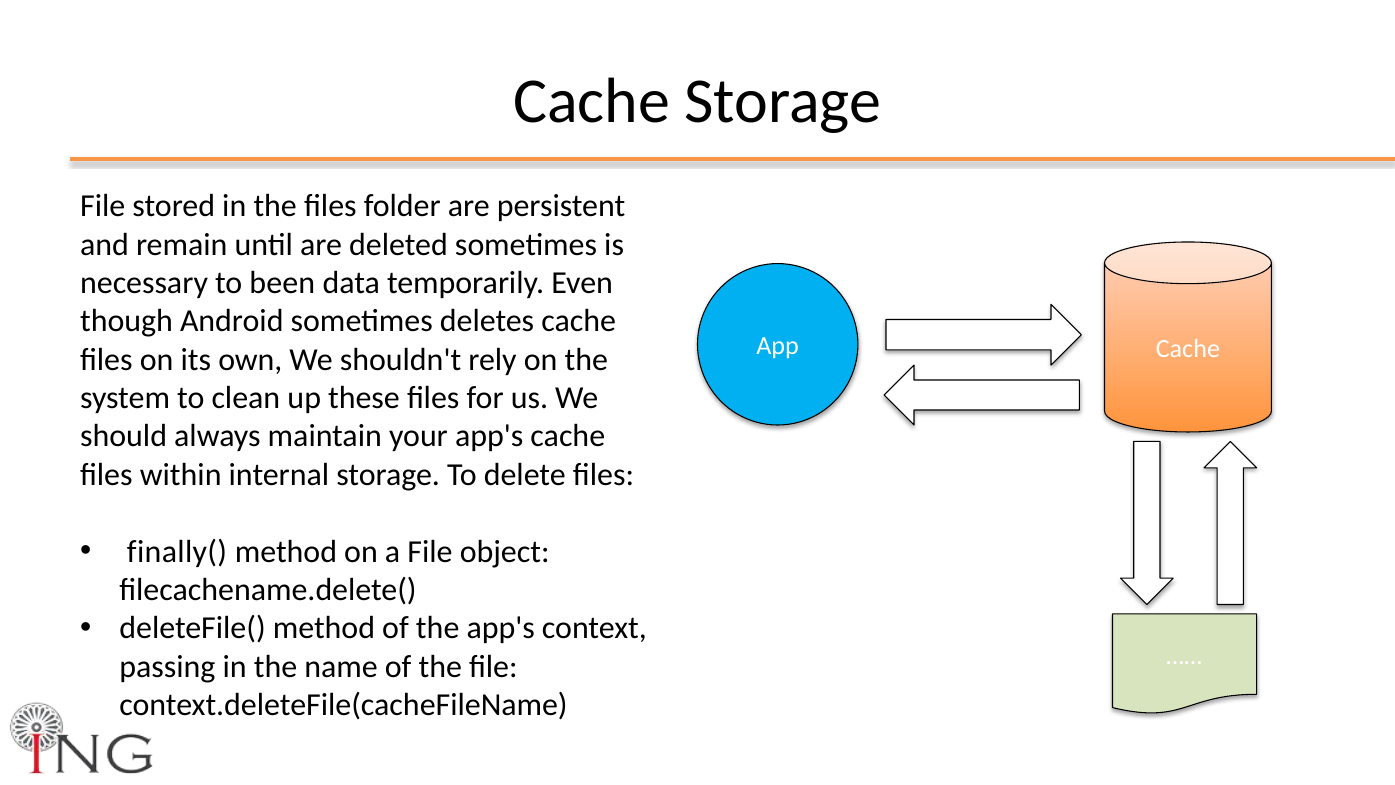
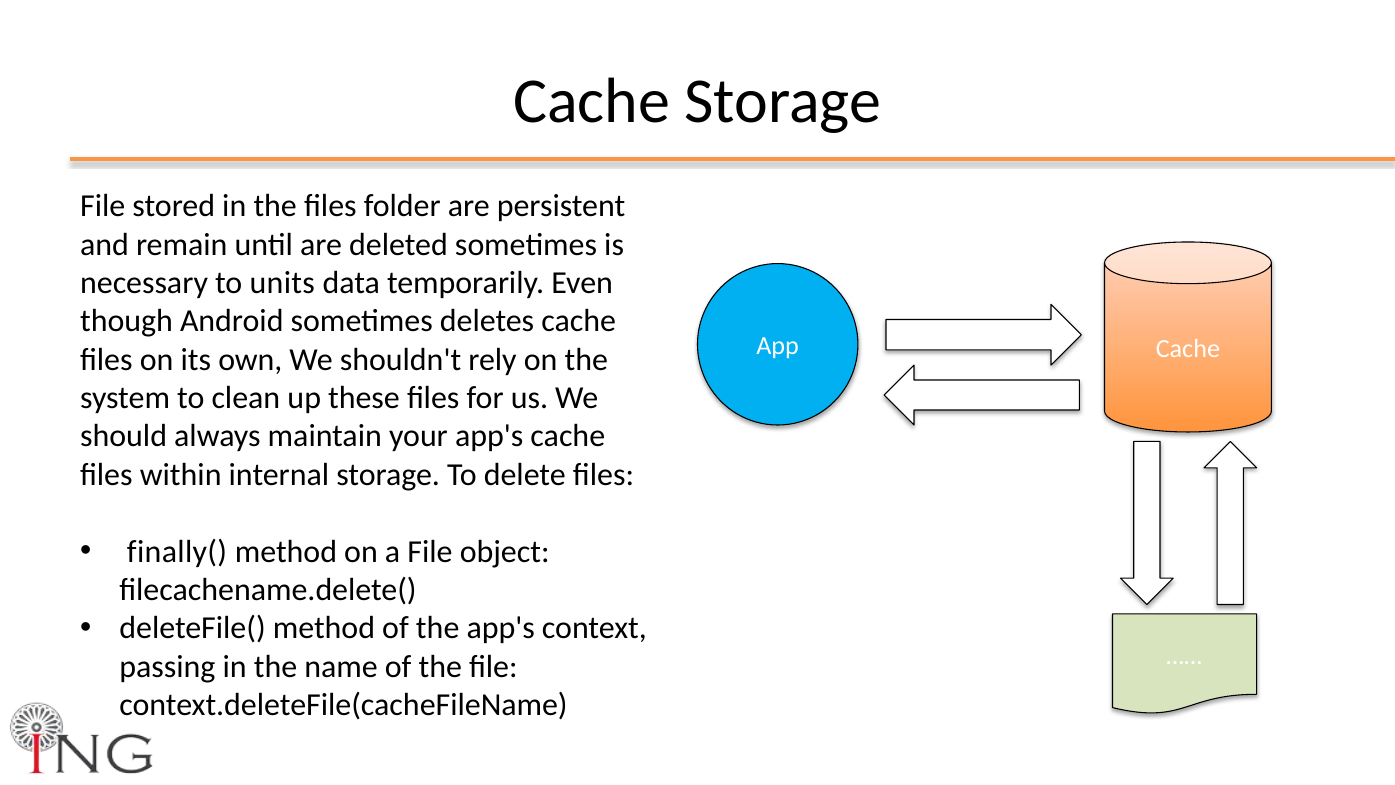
been: been -> units
